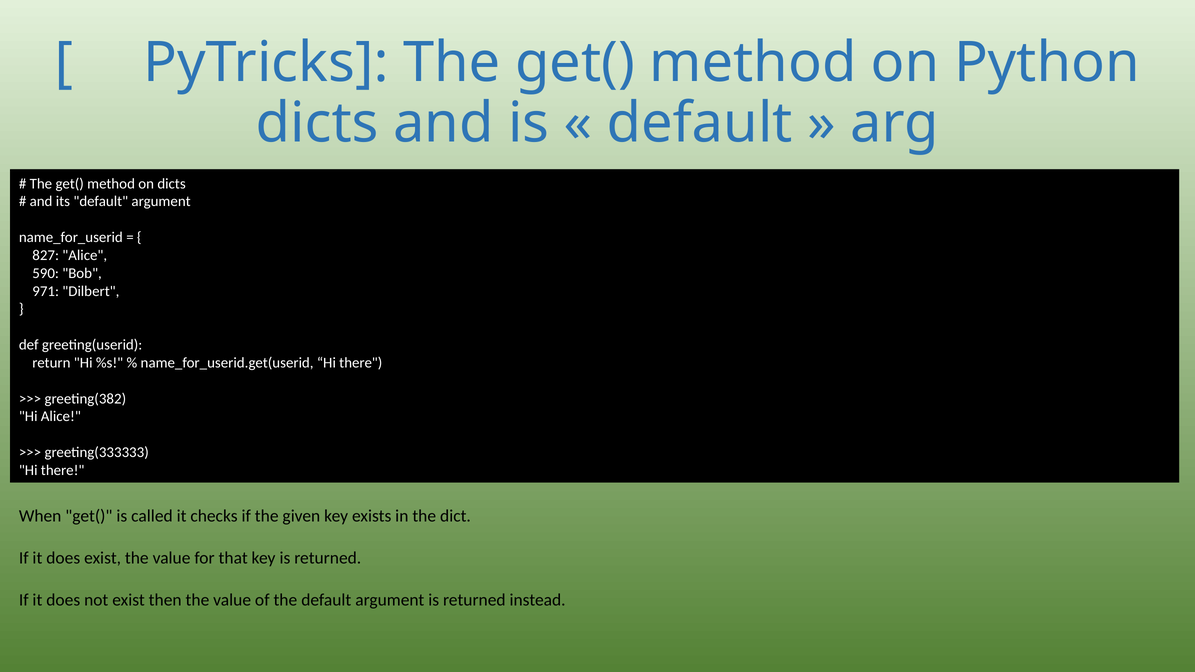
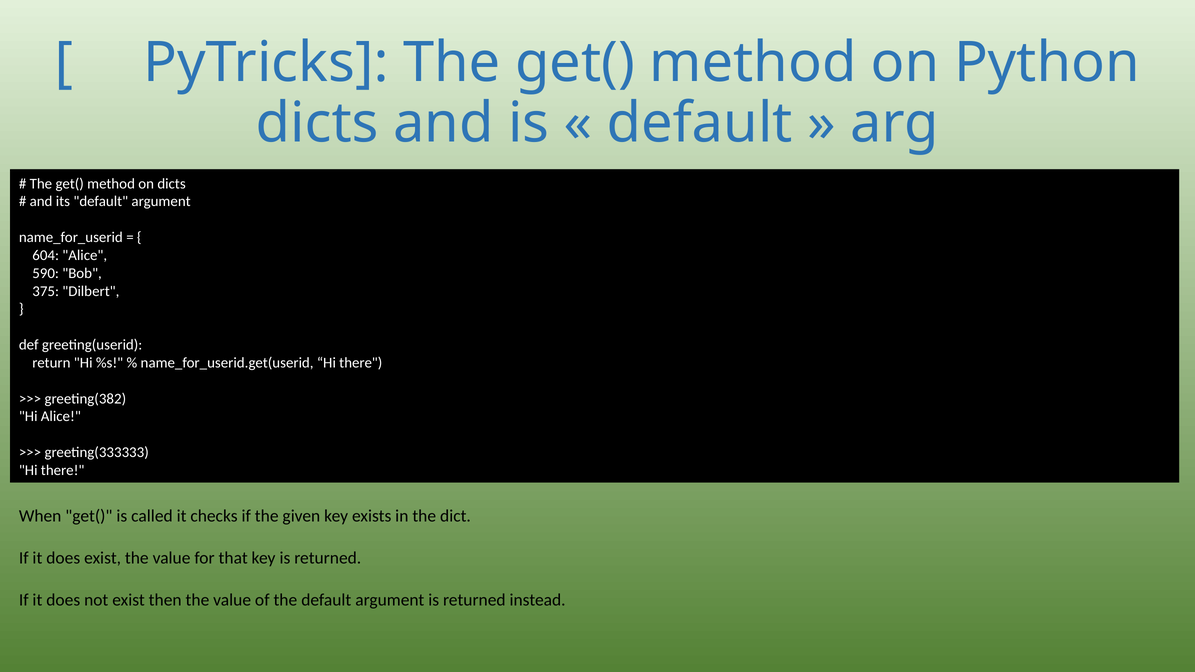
827: 827 -> 604
971: 971 -> 375
